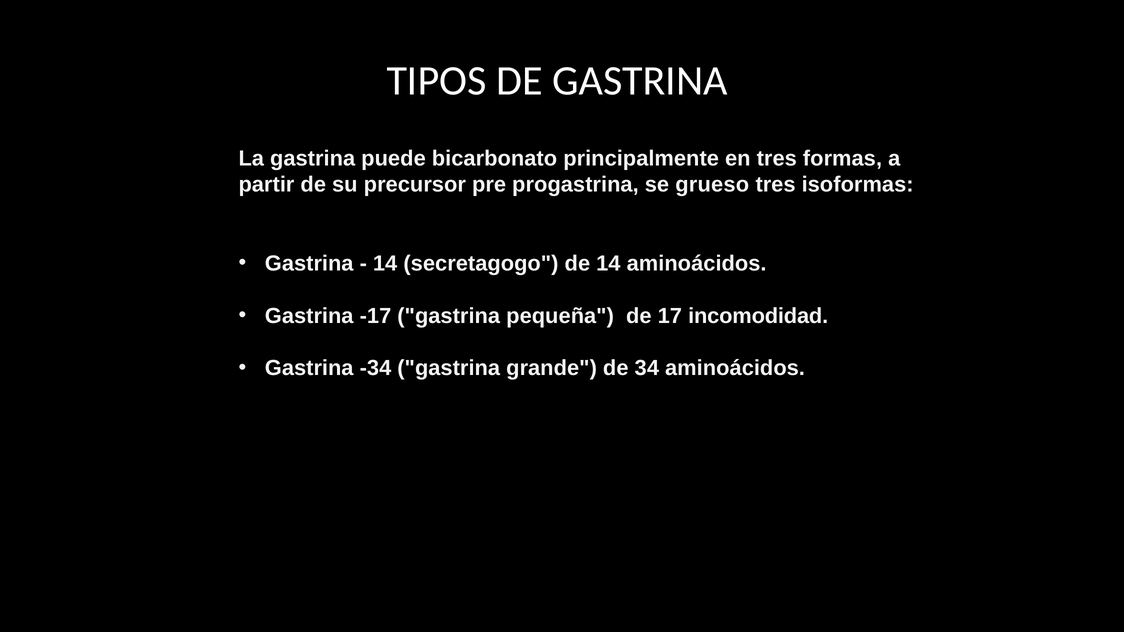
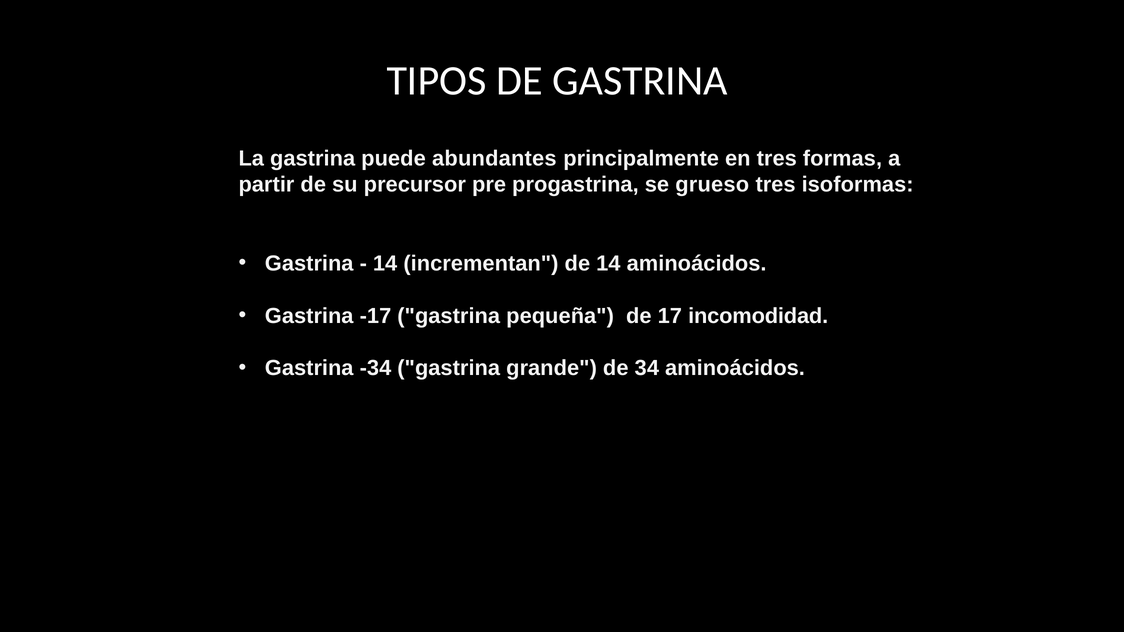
bicarbonato: bicarbonato -> abundantes
secretagogo: secretagogo -> incrementan
